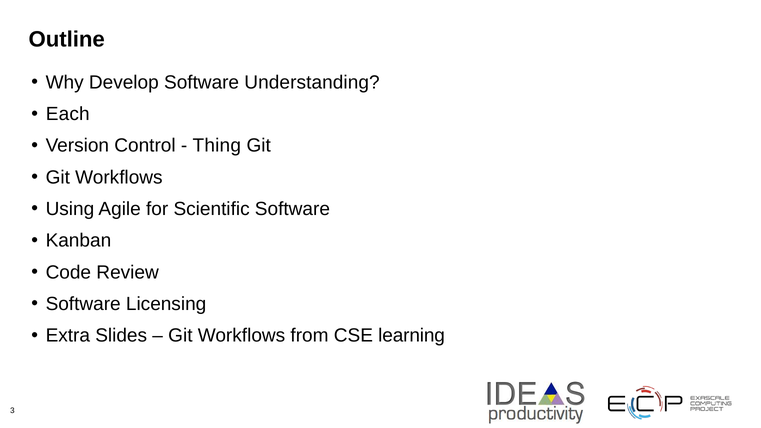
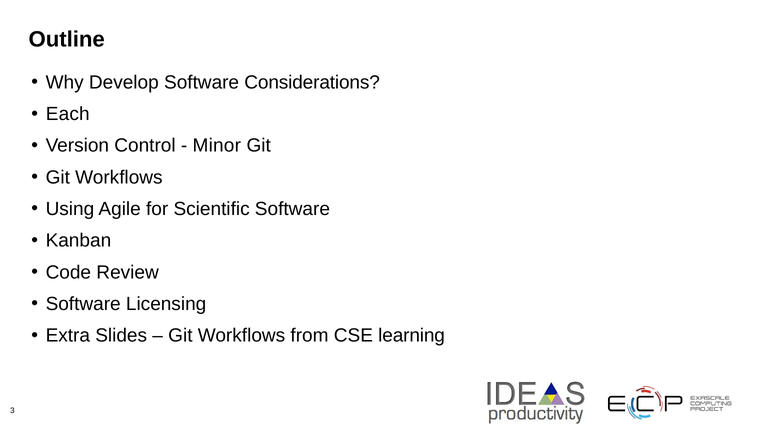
Understanding: Understanding -> Considerations
Thing: Thing -> Minor
